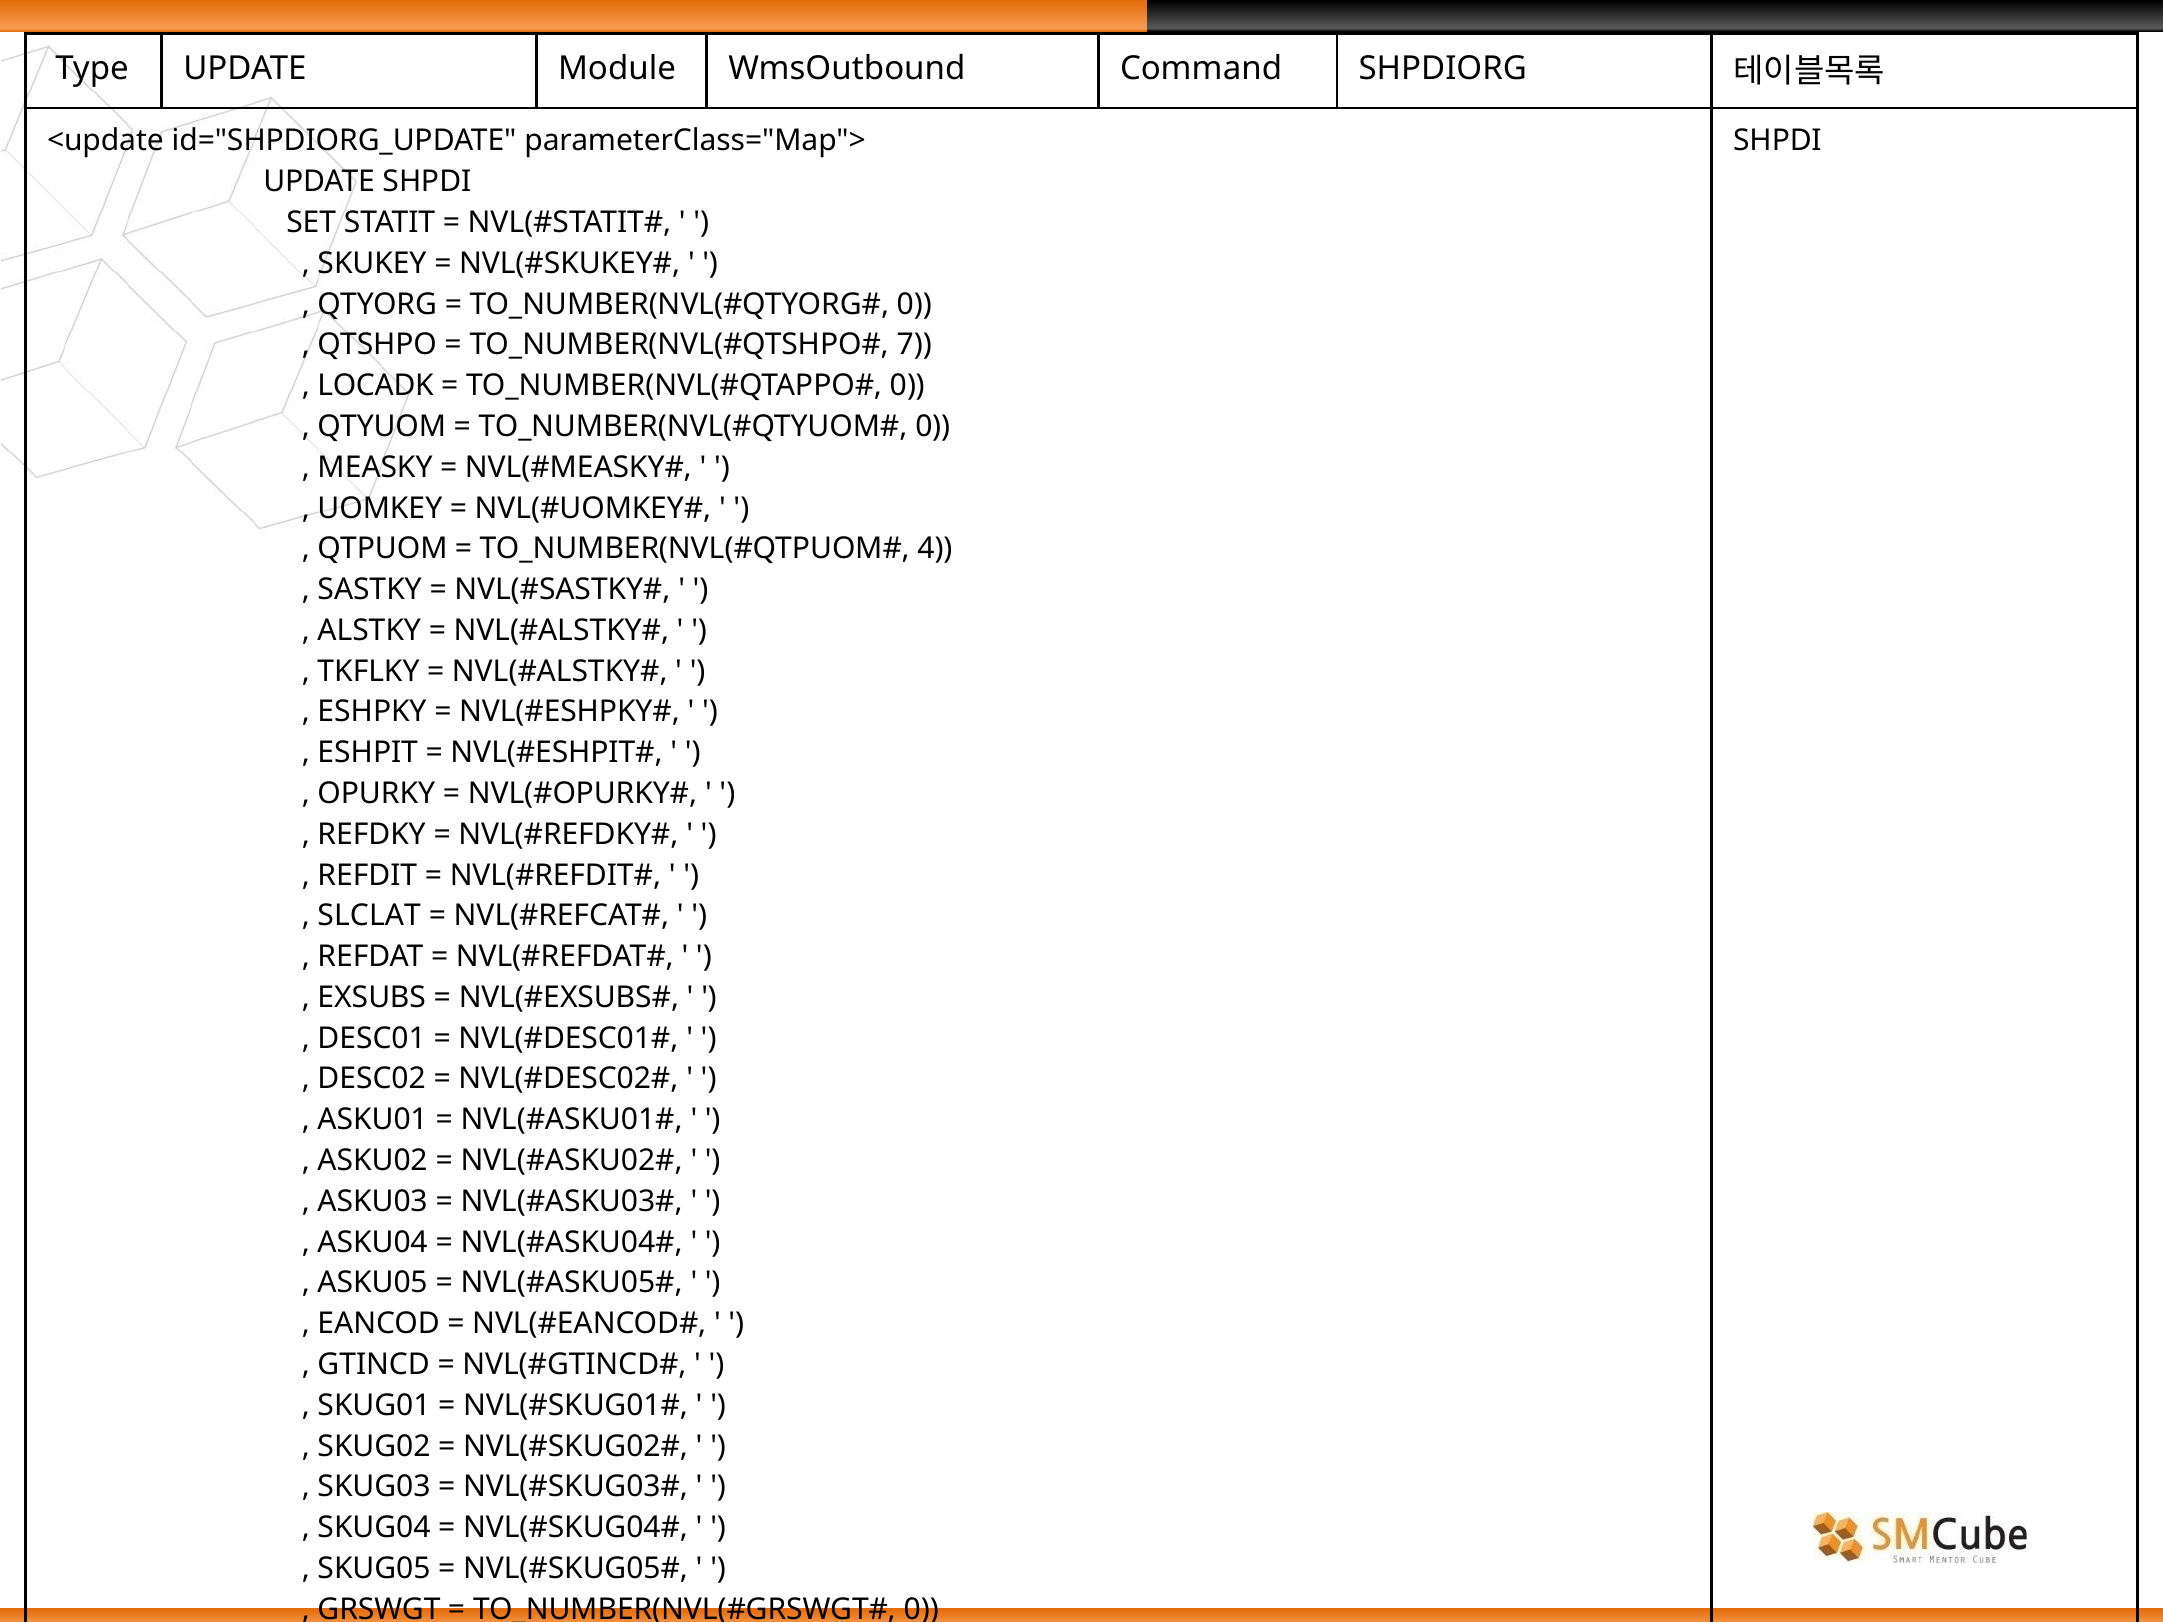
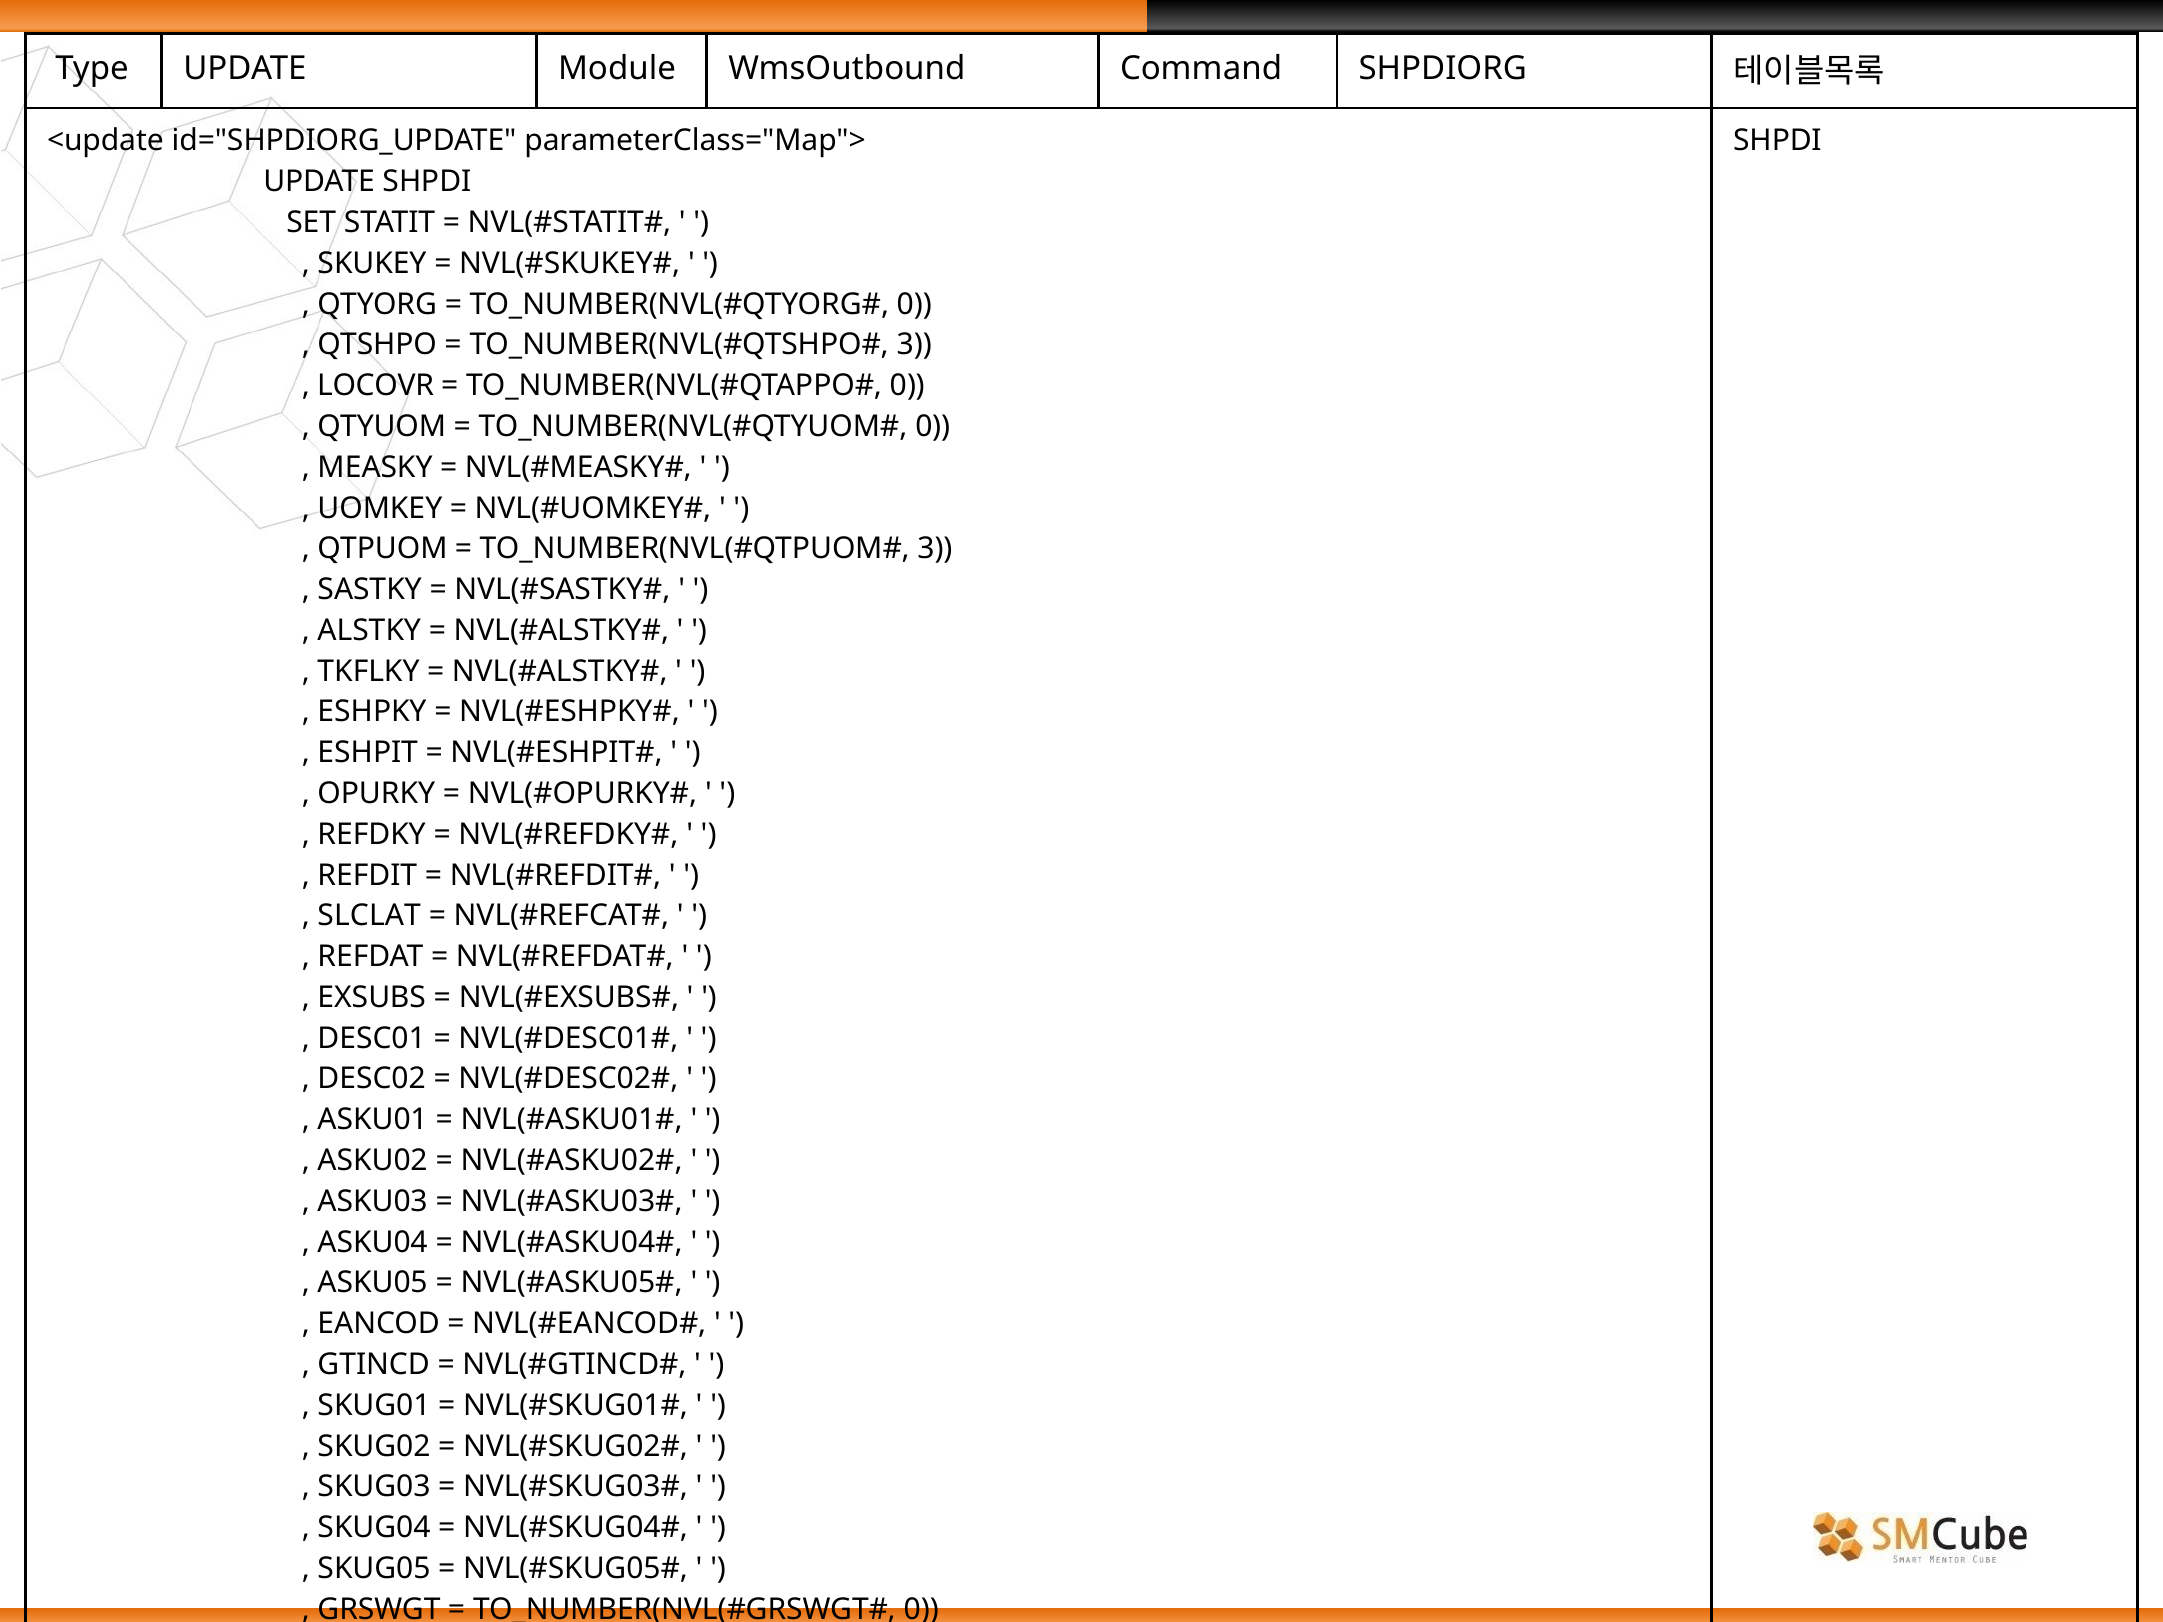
7 at (914, 345): 7 -> 3
LOCADK: LOCADK -> LOCOVR
4 at (935, 549): 4 -> 3
